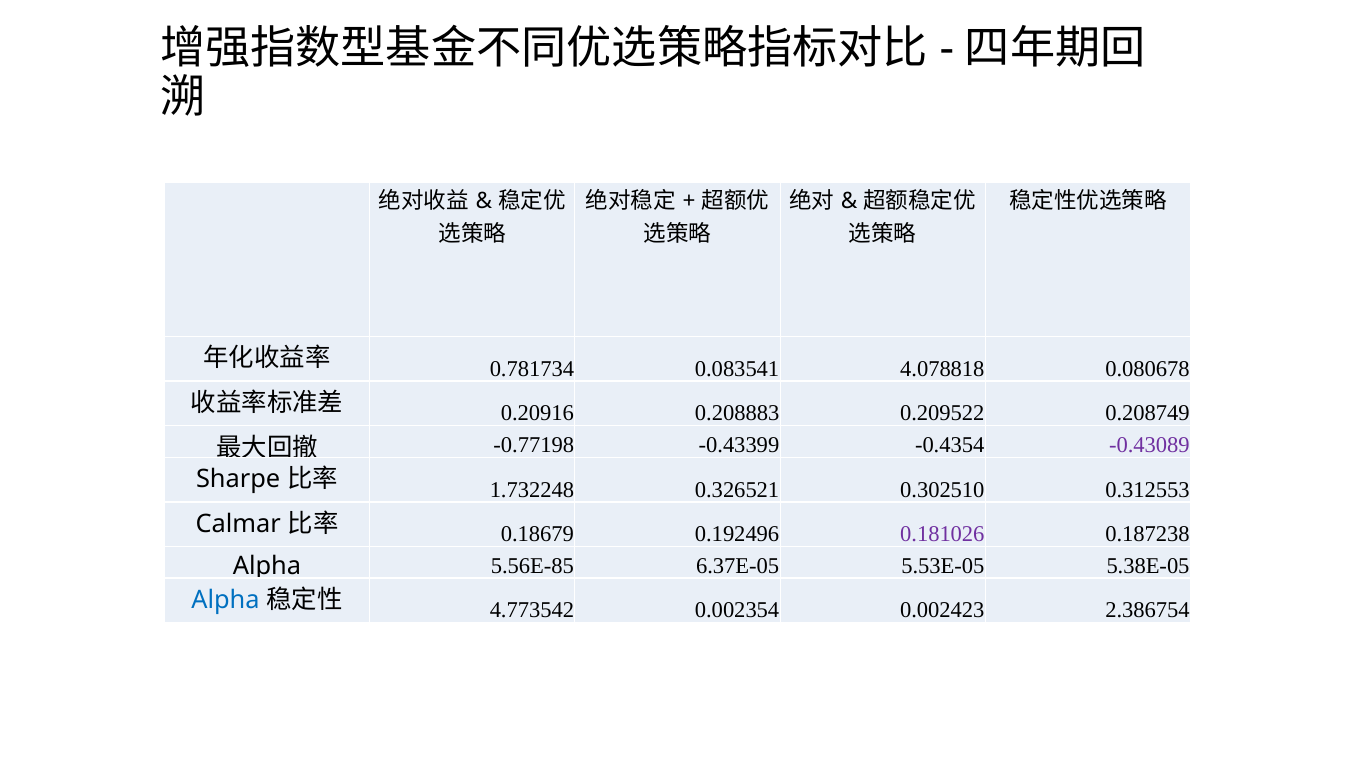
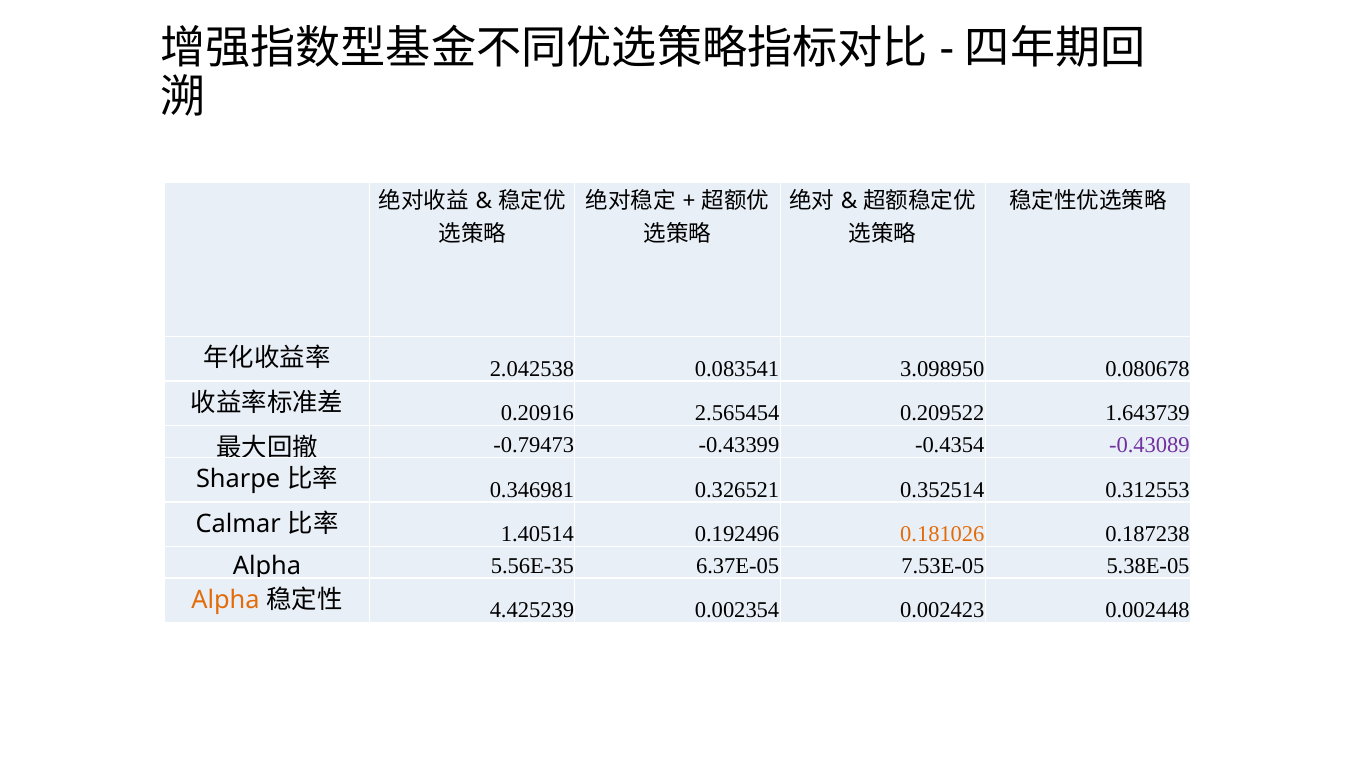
0.781734: 0.781734 -> 2.042538
4.078818: 4.078818 -> 3.098950
0.208883: 0.208883 -> 2.565454
0.208749: 0.208749 -> 1.643739
-0.77198: -0.77198 -> -0.79473
1.732248: 1.732248 -> 0.346981
0.302510: 0.302510 -> 0.352514
0.18679: 0.18679 -> 1.40514
0.181026 colour: purple -> orange
5.56E-85: 5.56E-85 -> 5.56E-35
5.53E-05: 5.53E-05 -> 7.53E-05
Alpha at (226, 600) colour: blue -> orange
4.773542: 4.773542 -> 4.425239
2.386754: 2.386754 -> 0.002448
